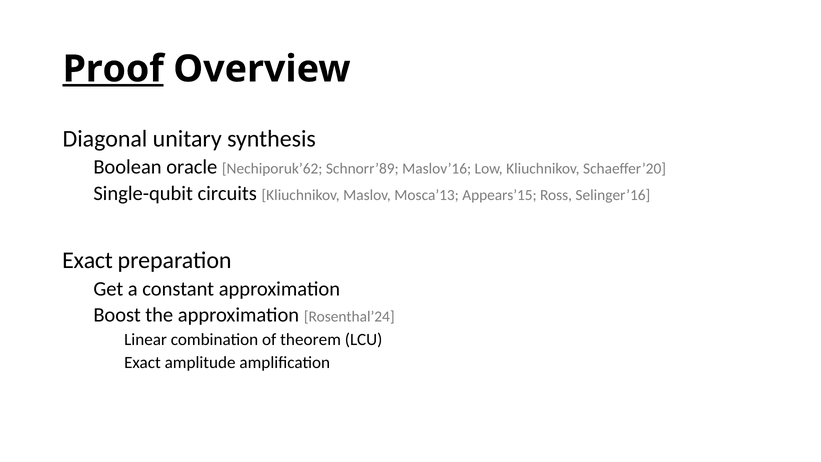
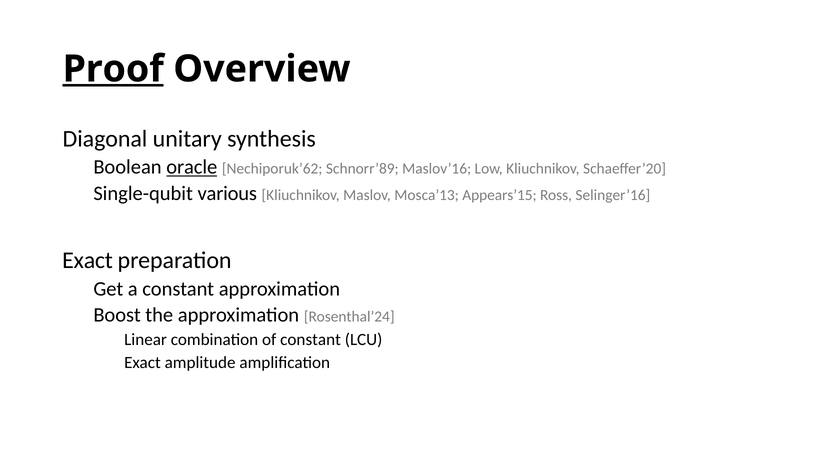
oracle underline: none -> present
circuits: circuits -> various
of theorem: theorem -> constant
